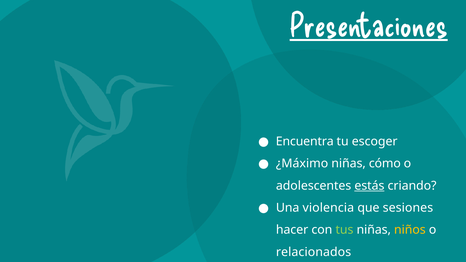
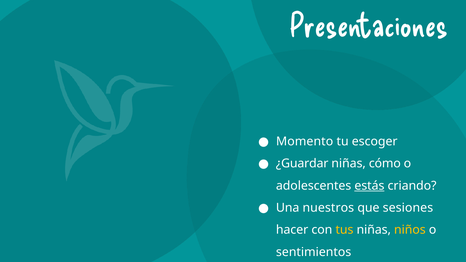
Presentaciones underline: present -> none
Encuentra: Encuentra -> Momento
¿Máximo: ¿Máximo -> ¿Guardar
violencia: violencia -> nuestros
tus colour: light green -> yellow
relacionados: relacionados -> sentimientos
